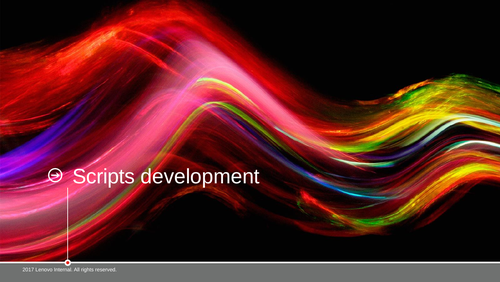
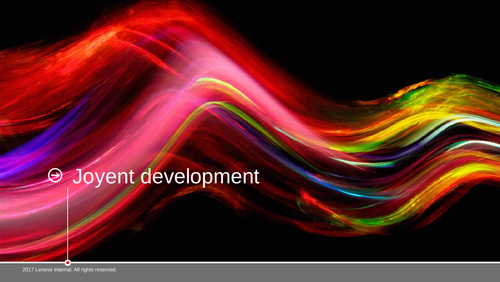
Scripts: Scripts -> Joyent
